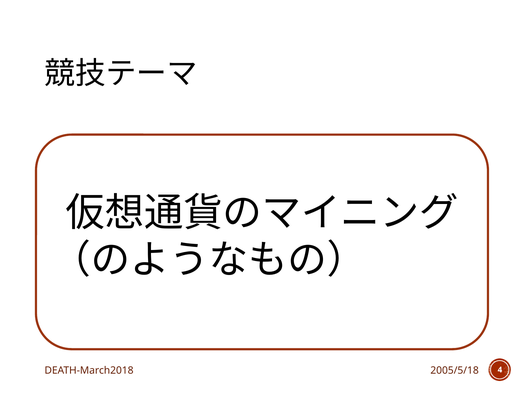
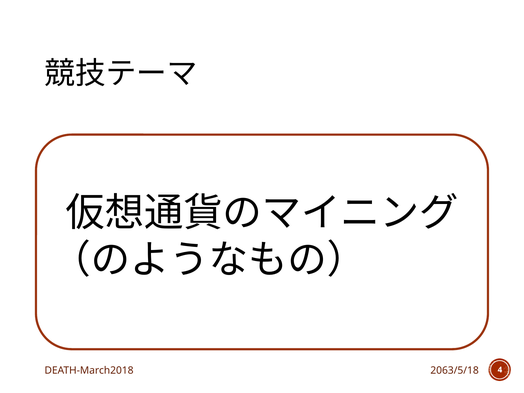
2005/5/18: 2005/5/18 -> 2063/5/18
